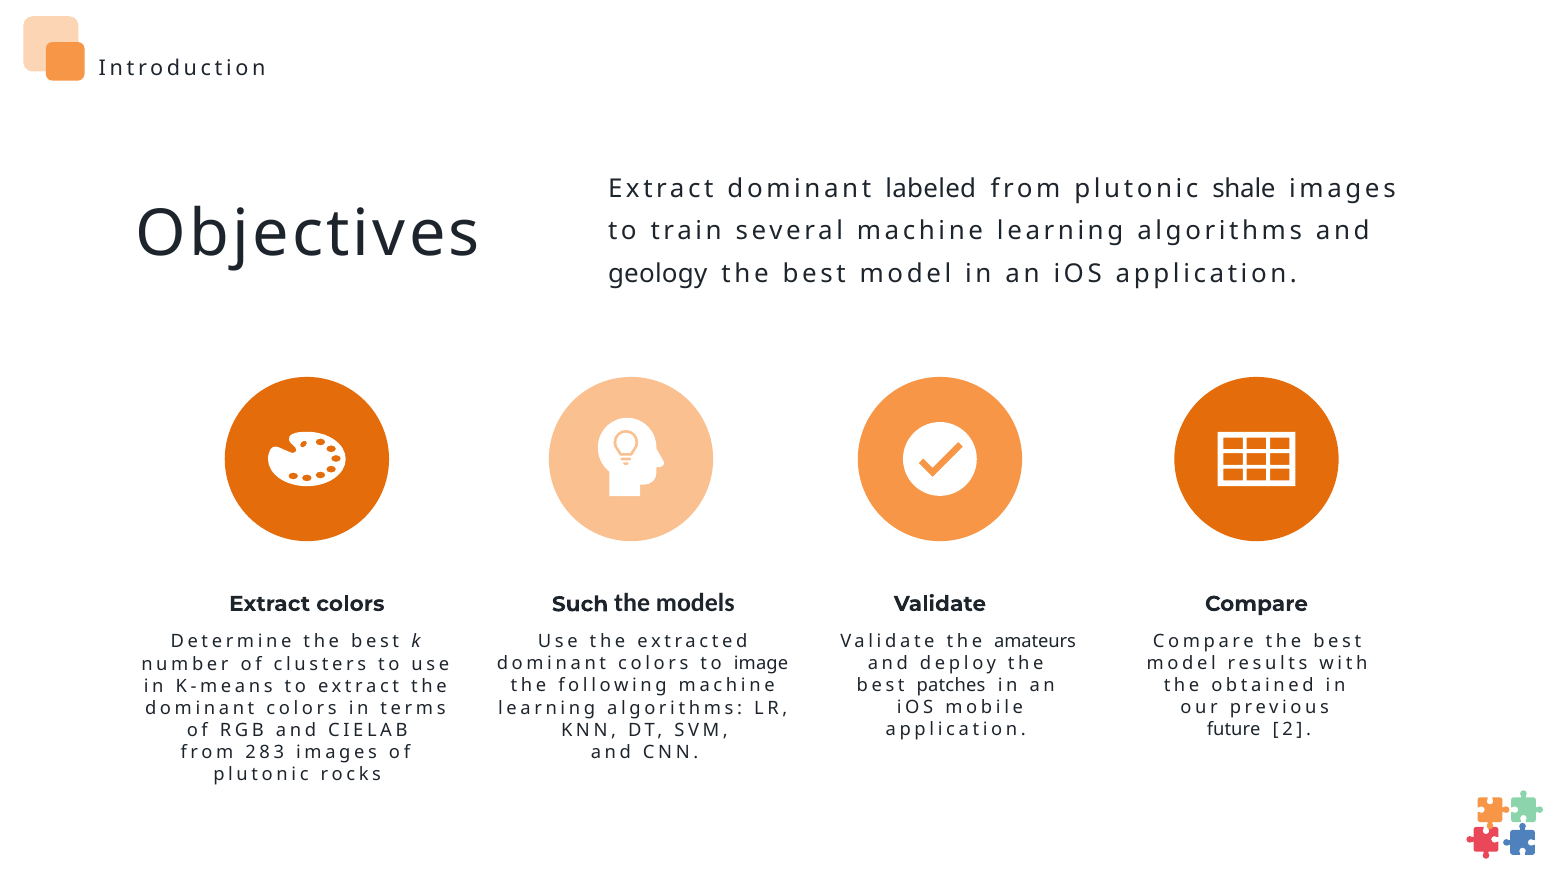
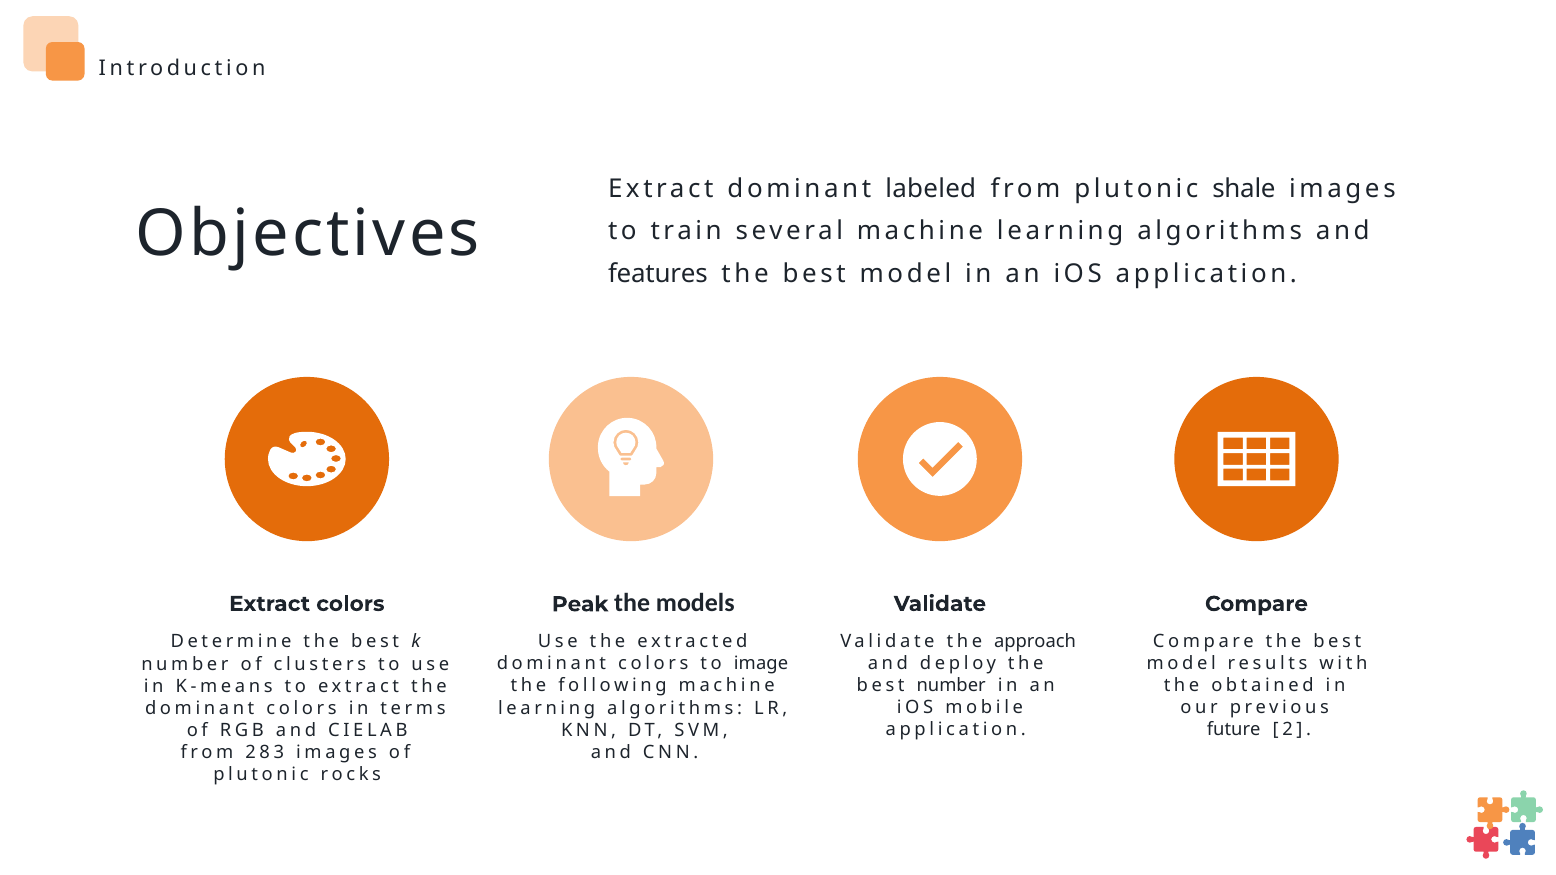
geology: geology -> features
Such: Such -> Peak
amateurs: amateurs -> approach
best patches: patches -> number
